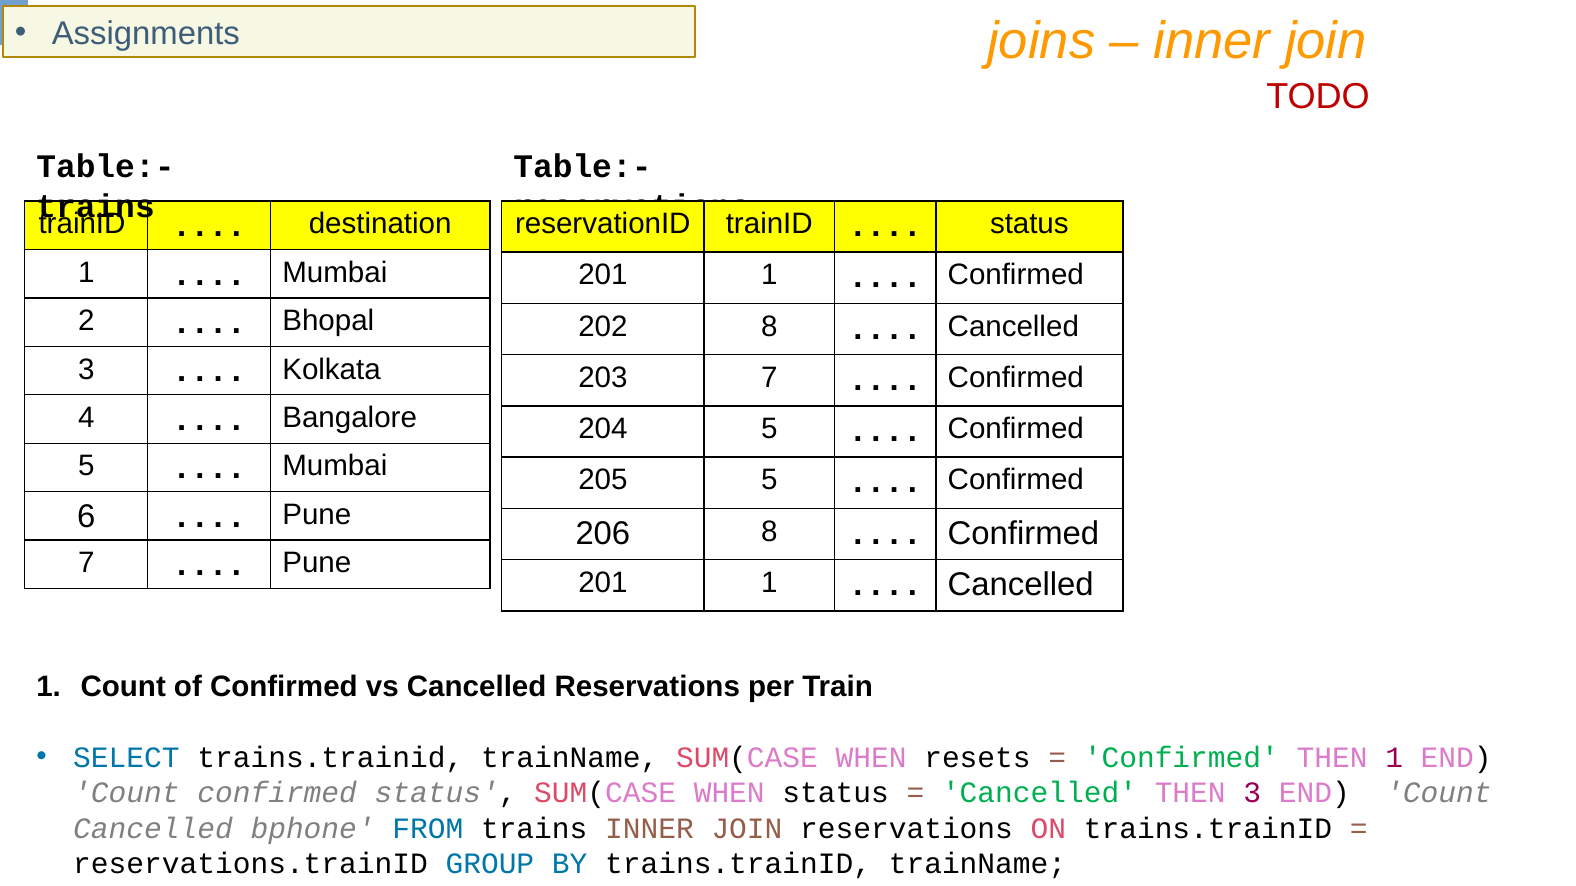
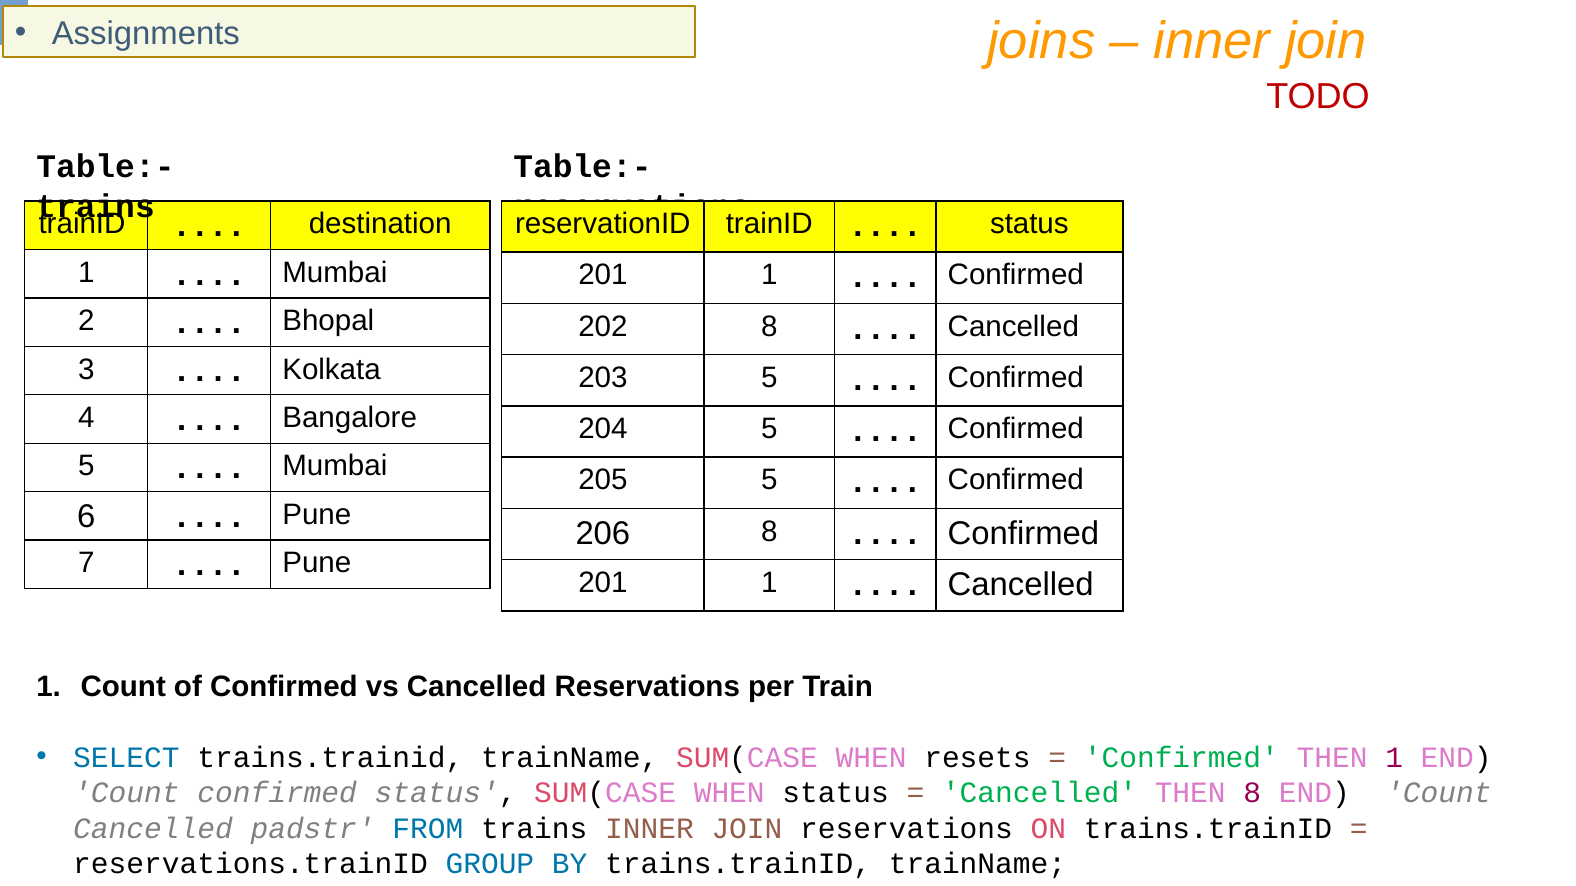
203 7: 7 -> 5
THEN 3: 3 -> 8
bphone: bphone -> padstr
